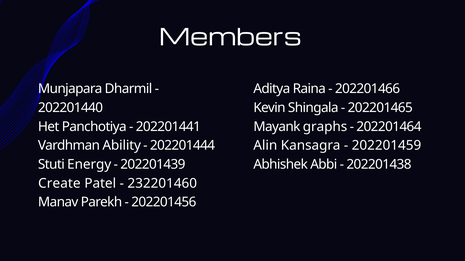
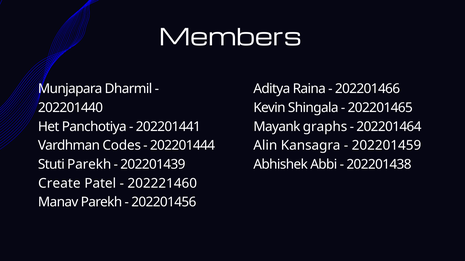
Ability: Ability -> Codes
Stuti Energy: Energy -> Parekh
232201460: 232201460 -> 202221460
